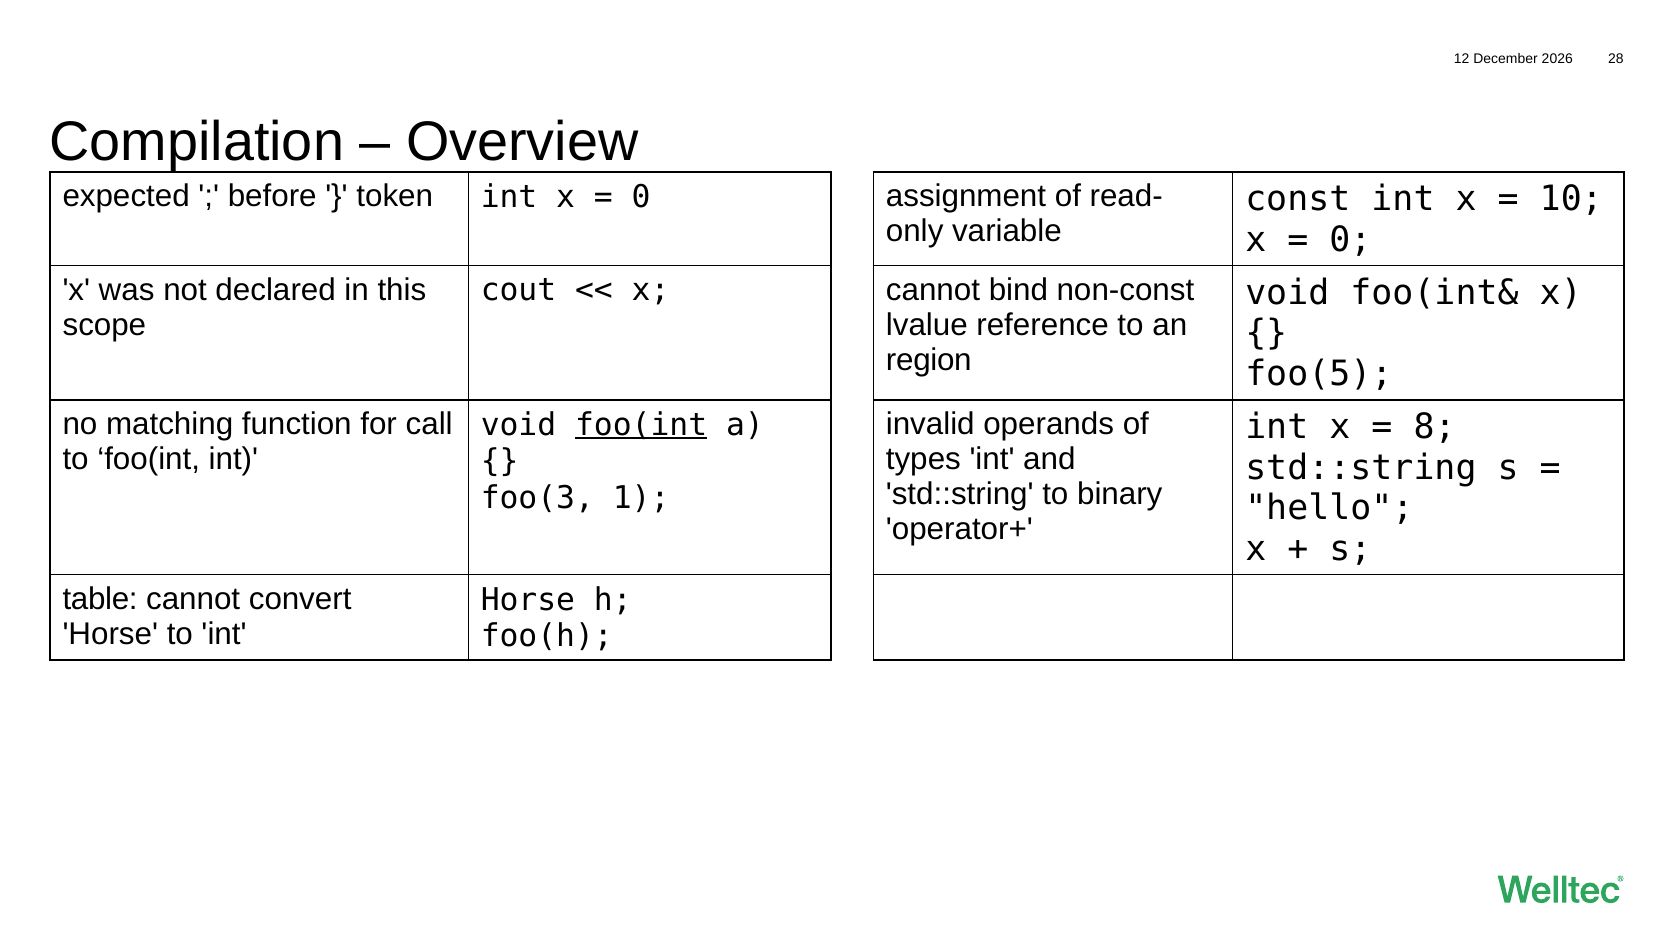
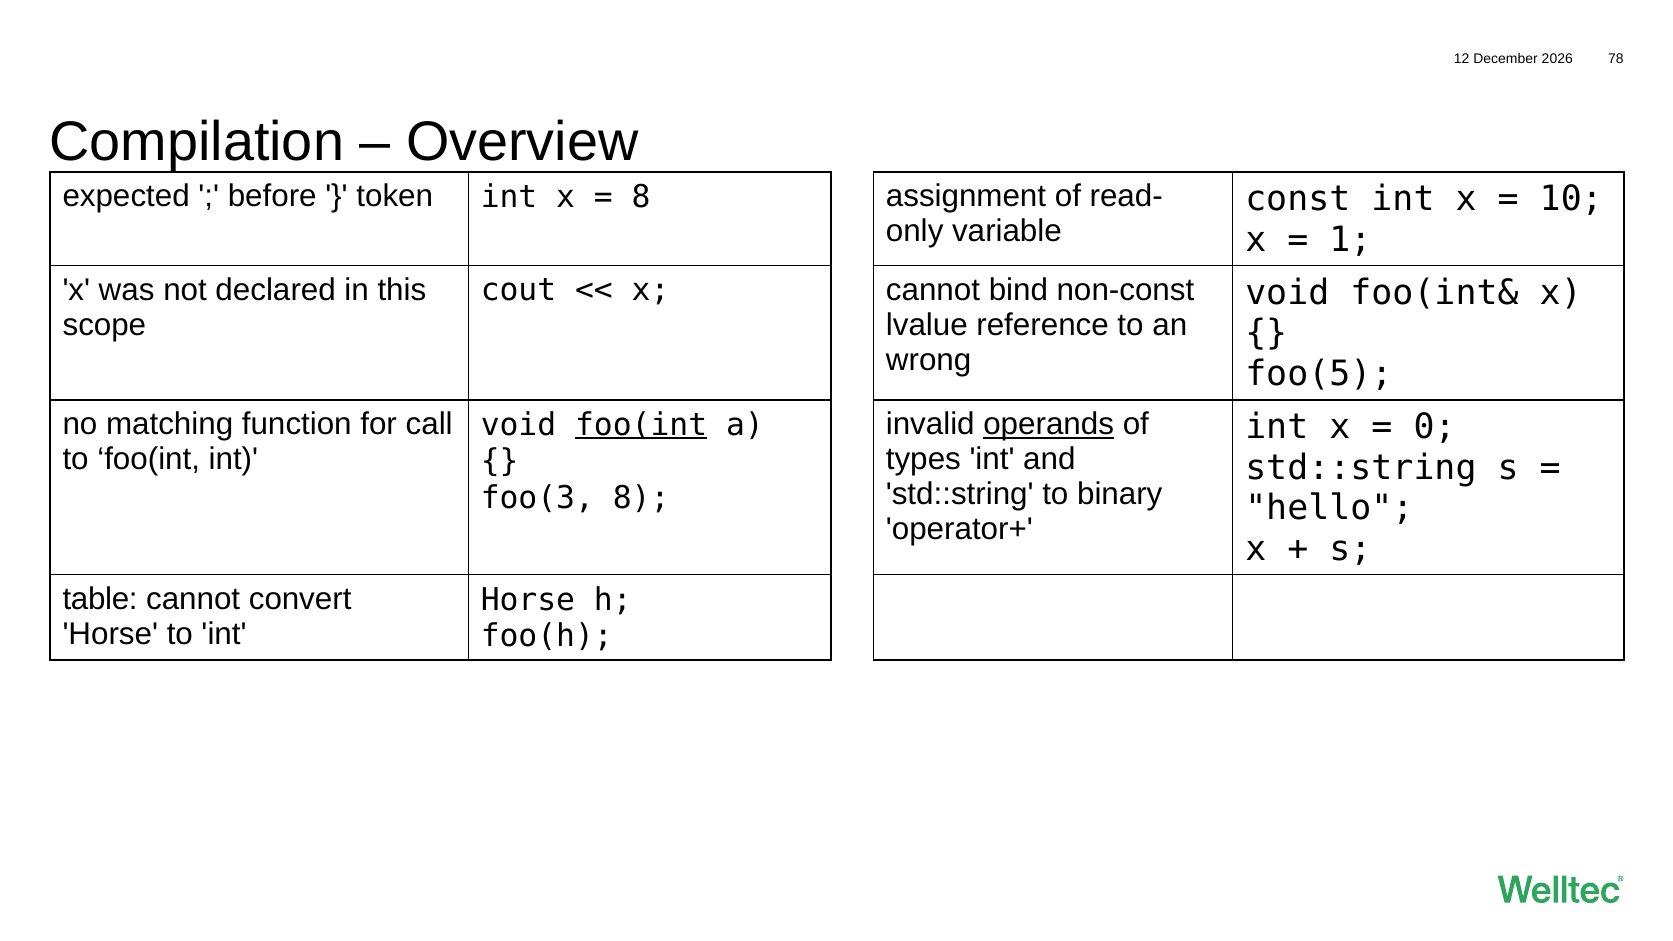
28: 28 -> 78
0 at (641, 197): 0 -> 8
0 at (1350, 240): 0 -> 1
region: region -> wrong
operands underline: none -> present
8: 8 -> 0
foo(3 1: 1 -> 8
